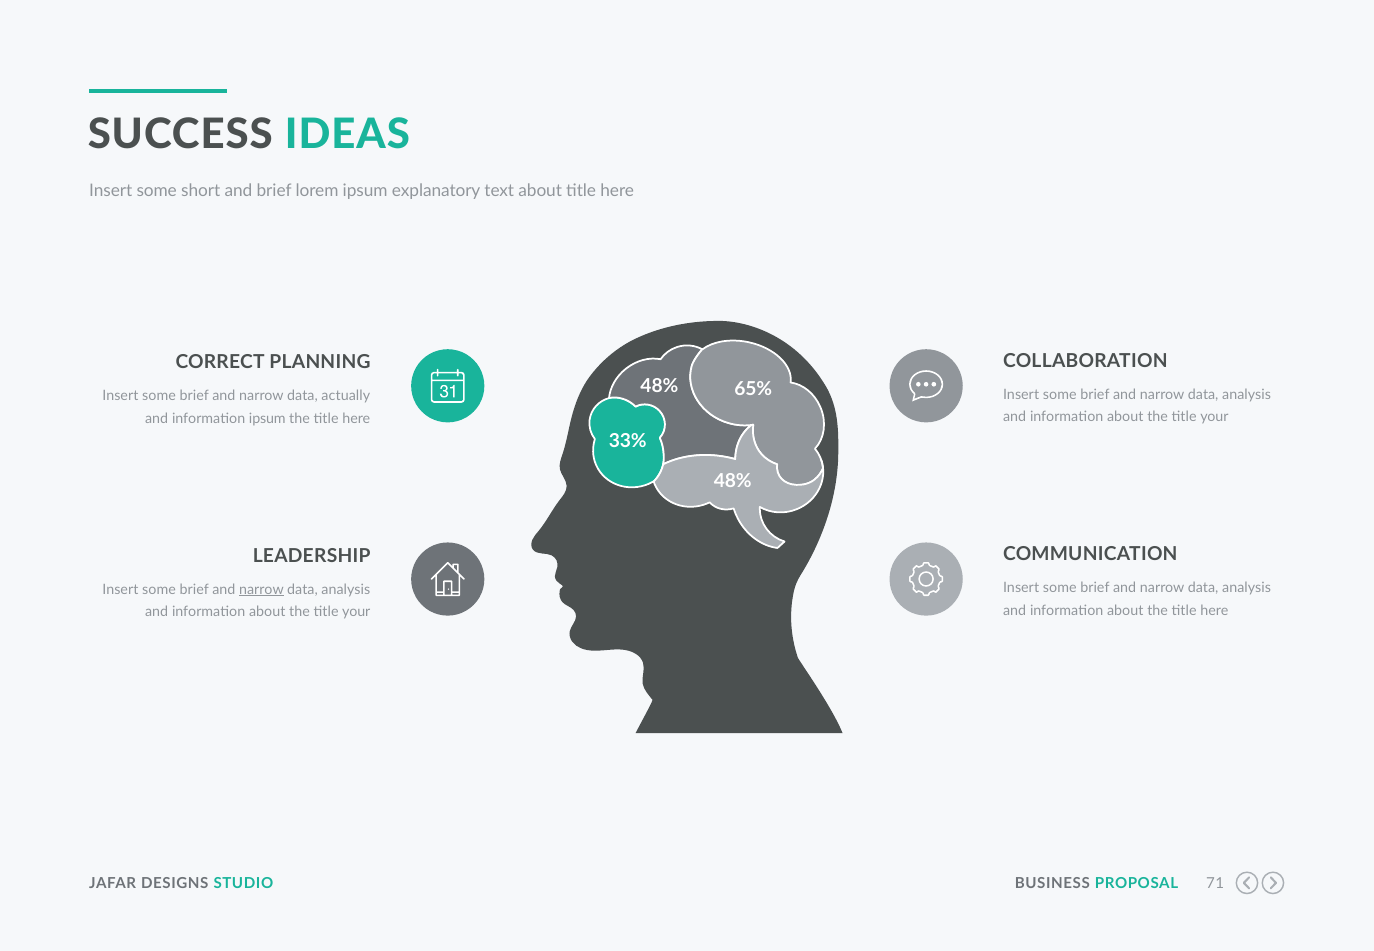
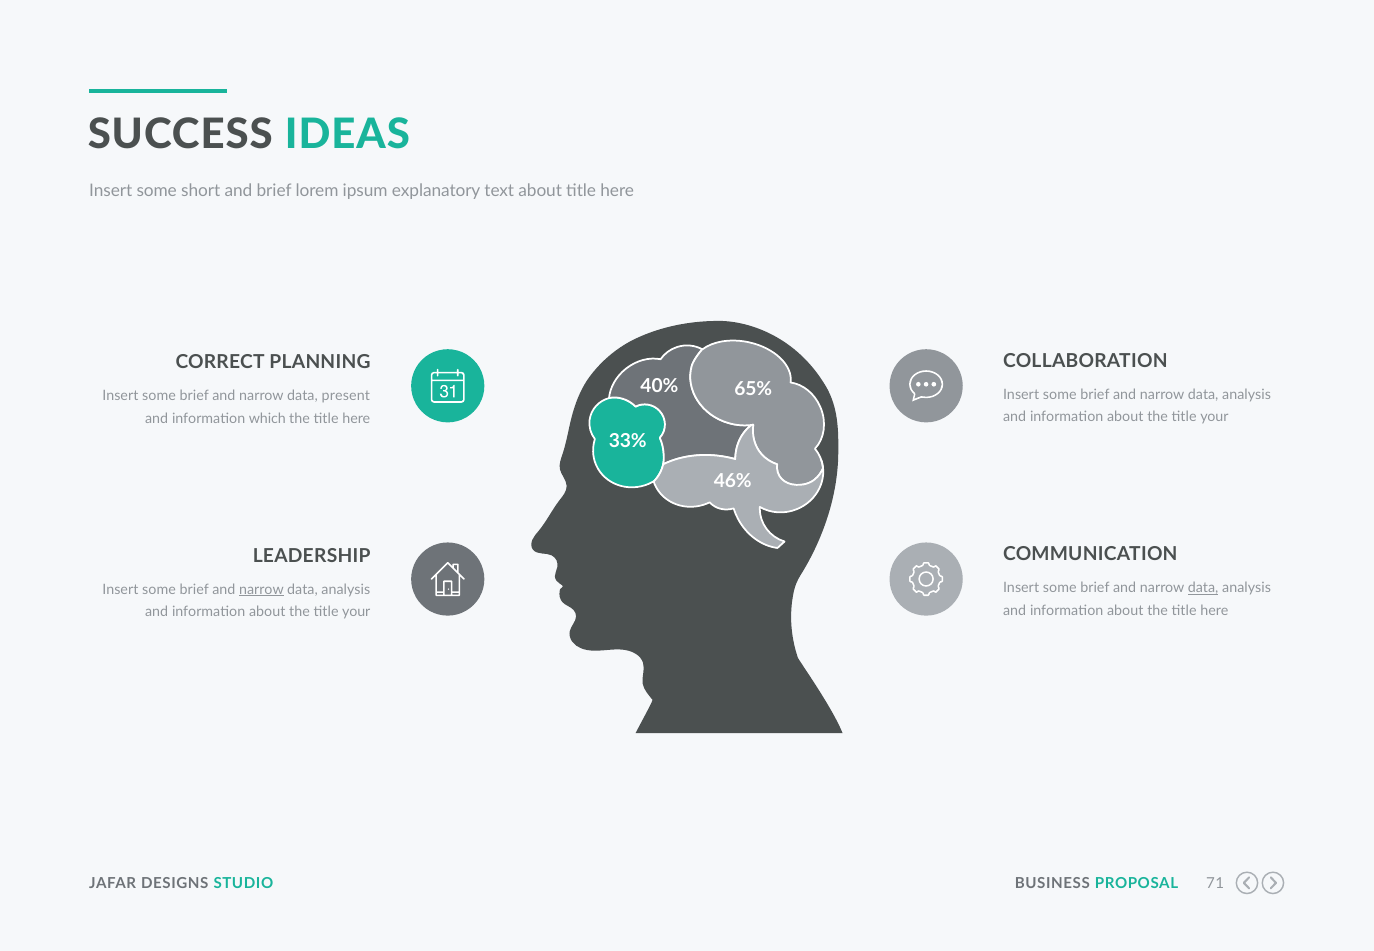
48% at (659, 386): 48% -> 40%
actually: actually -> present
information ipsum: ipsum -> which
48% at (733, 482): 48% -> 46%
data at (1203, 588) underline: none -> present
